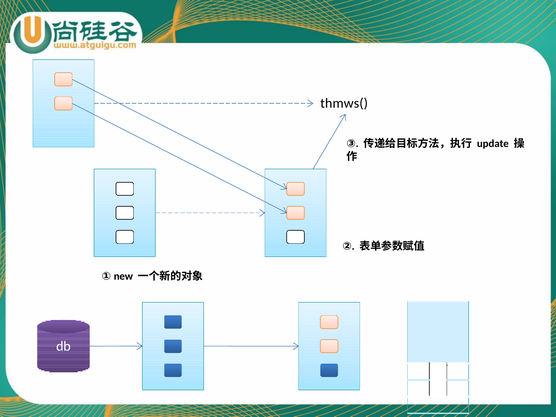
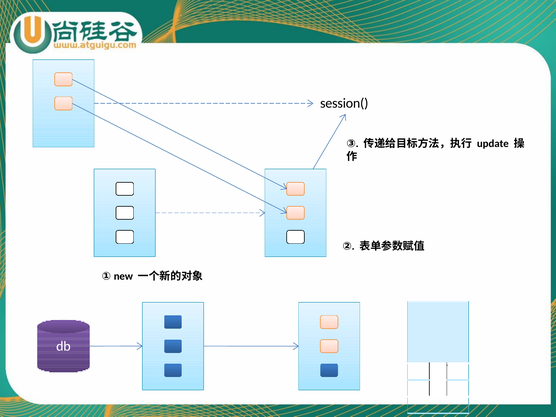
thmws(: thmws( -> session(
